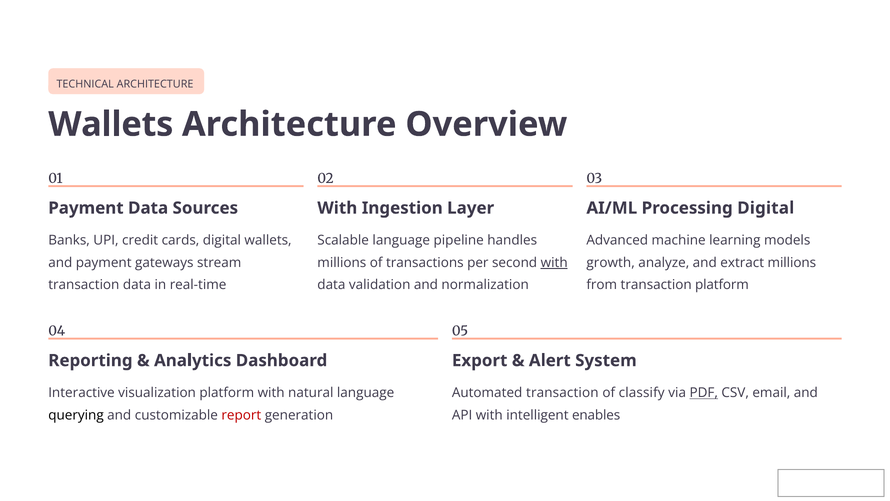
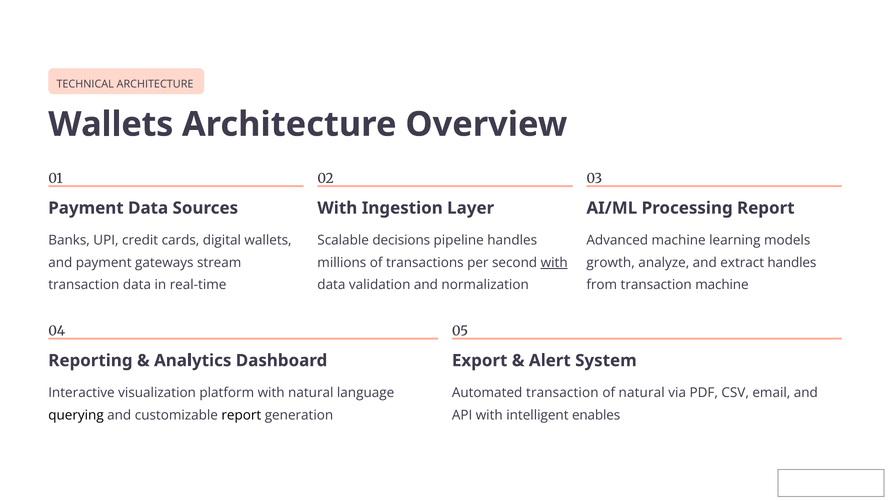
Processing Digital: Digital -> Report
Scalable language: language -> decisions
extract millions: millions -> handles
transaction platform: platform -> machine
of classify: classify -> natural
PDF underline: present -> none
report at (241, 415) colour: red -> black
